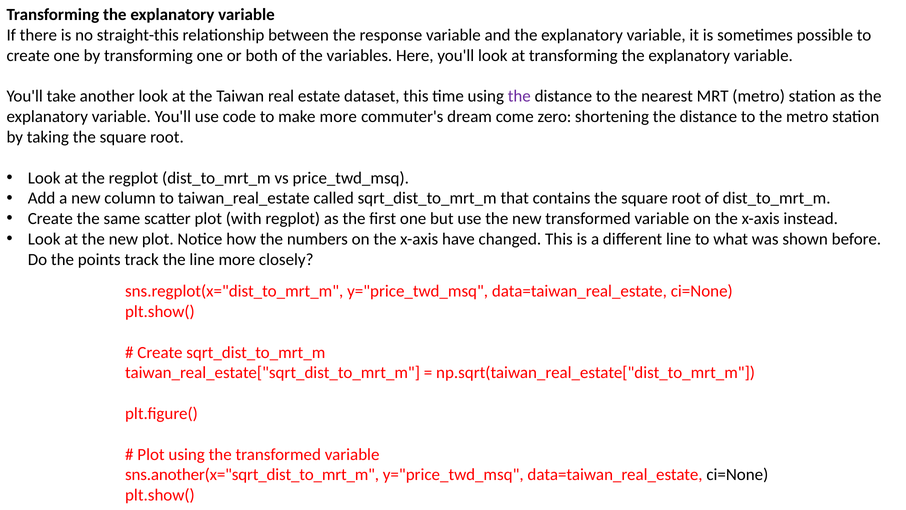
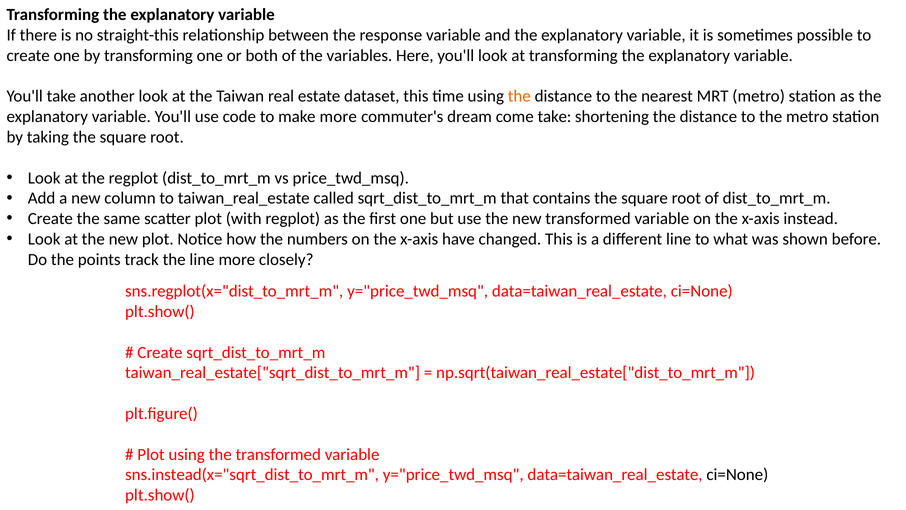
the at (519, 96) colour: purple -> orange
come zero: zero -> take
sns.another(x="sqrt_dist_to_mrt_m: sns.another(x="sqrt_dist_to_mrt_m -> sns.instead(x="sqrt_dist_to_mrt_m
